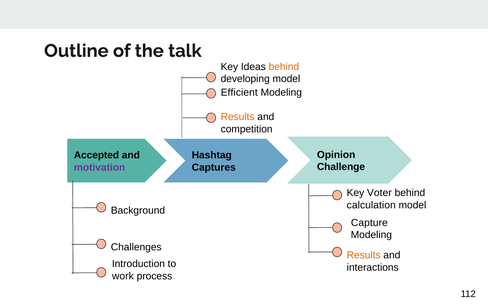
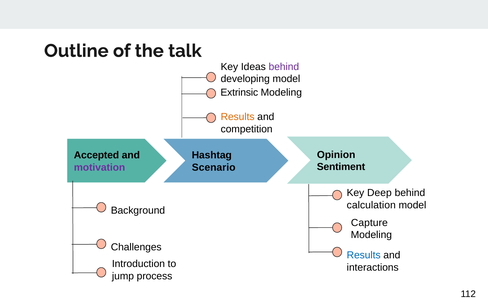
behind at (284, 67) colour: orange -> purple
Efficient: Efficient -> Extrinsic
Challenge: Challenge -> Sentiment
Captures: Captures -> Scenario
Voter: Voter -> Deep
Results at (364, 255) colour: orange -> blue
work: work -> jump
